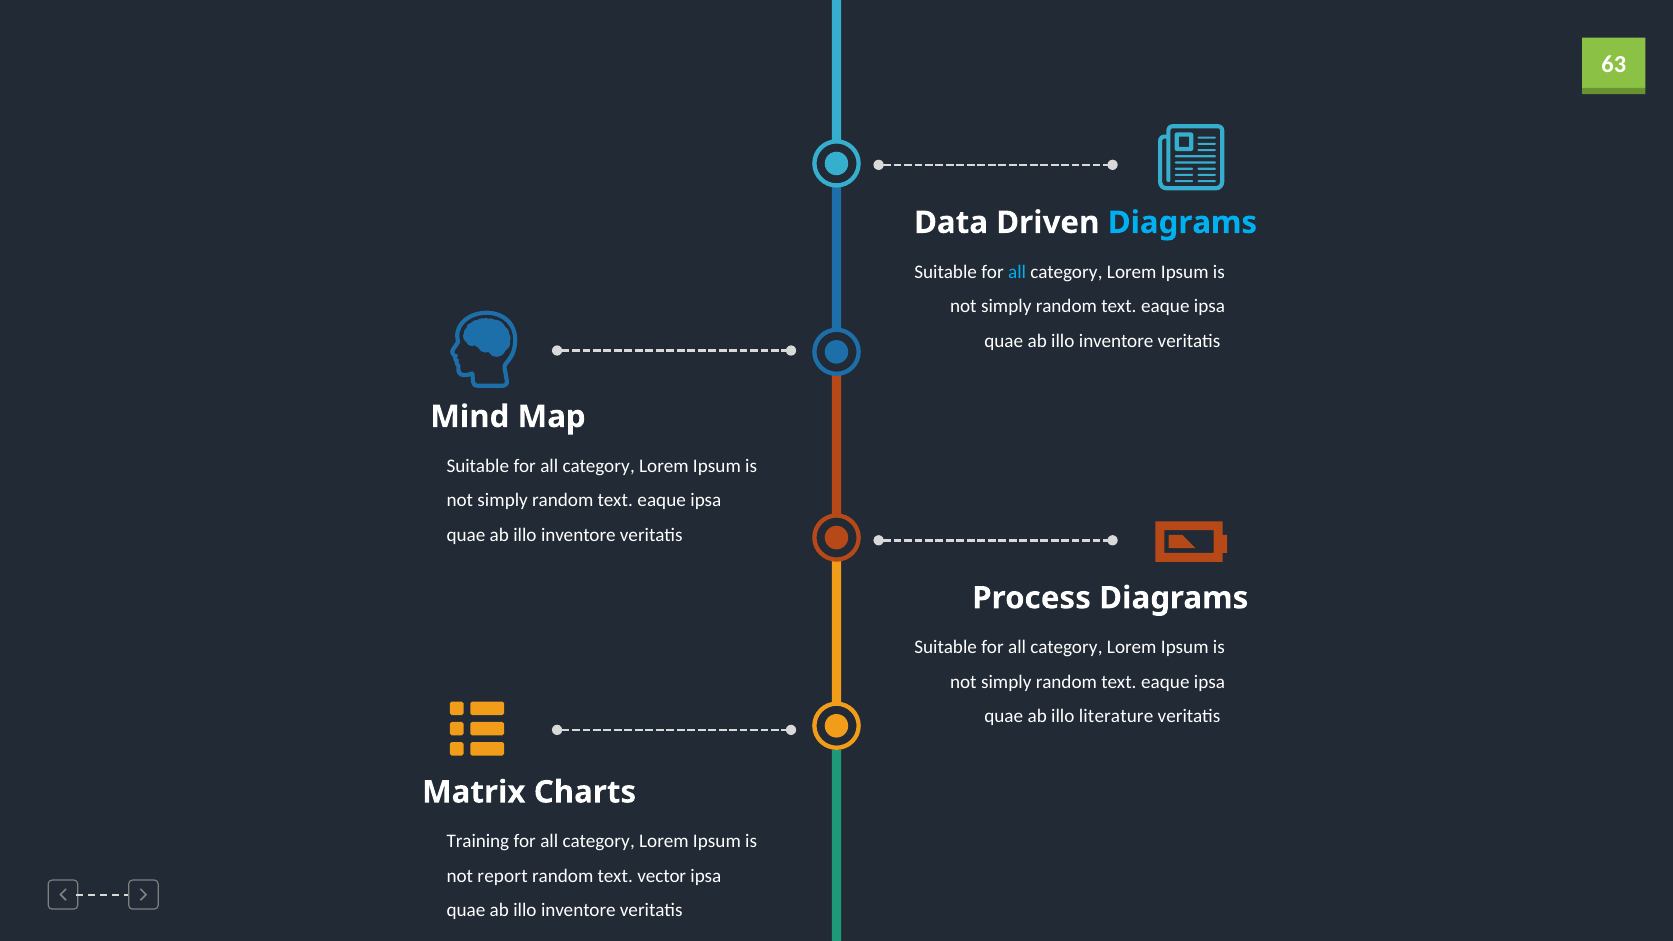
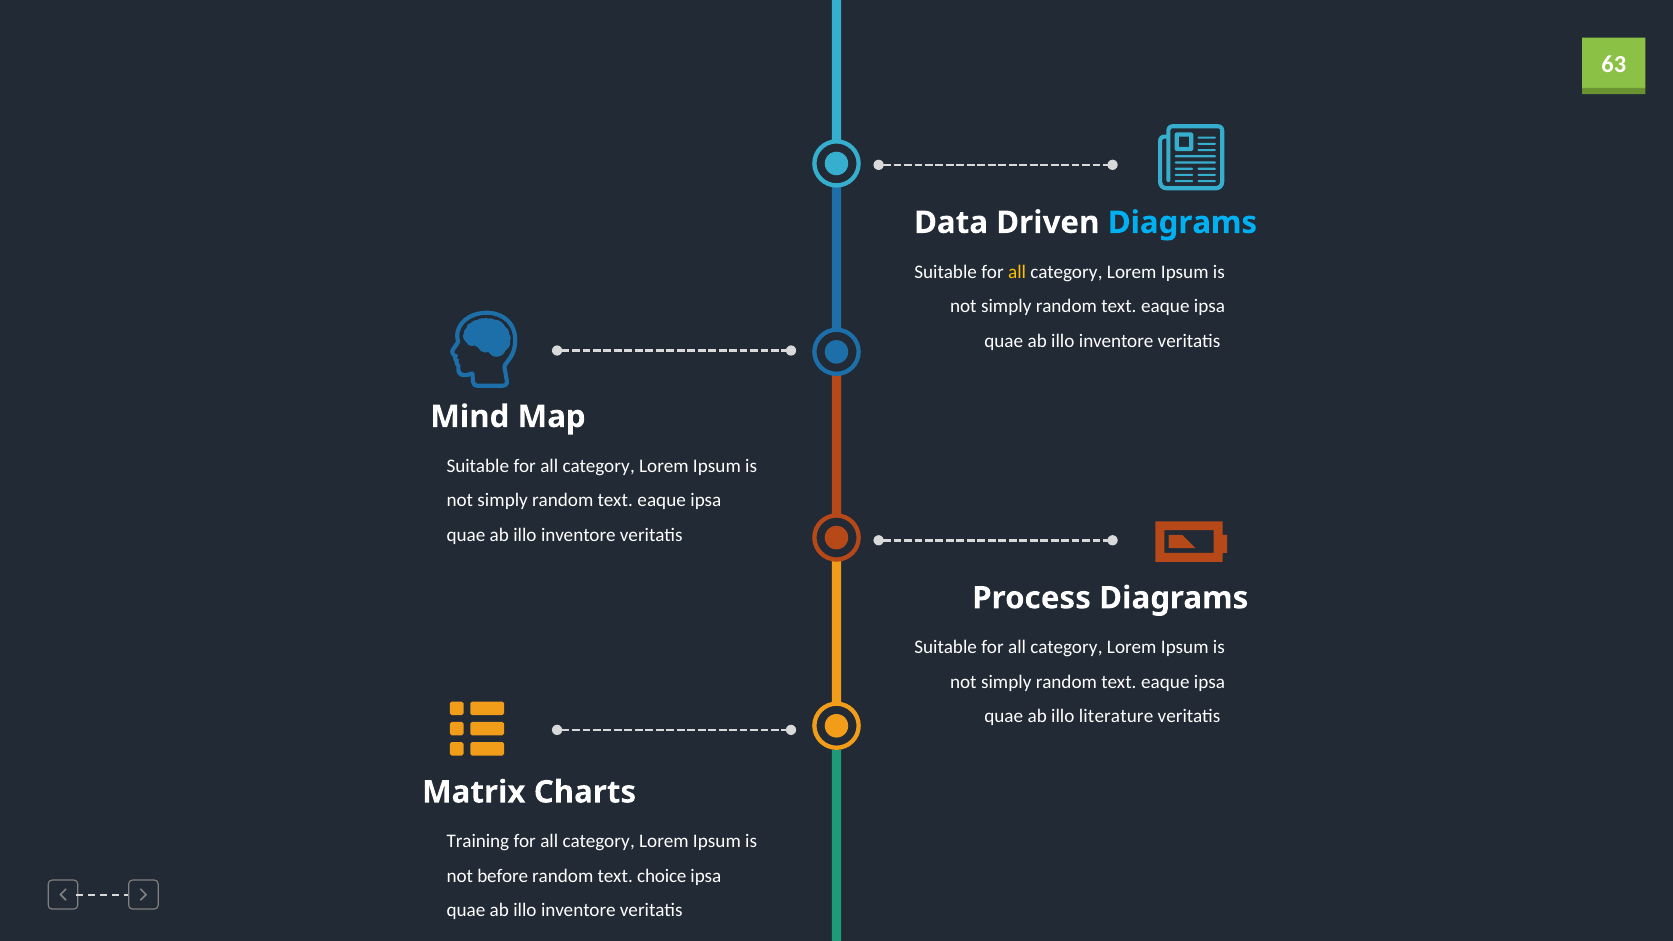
all at (1017, 272) colour: light blue -> yellow
report: report -> before
vector: vector -> choice
